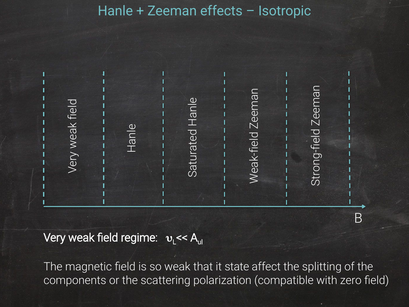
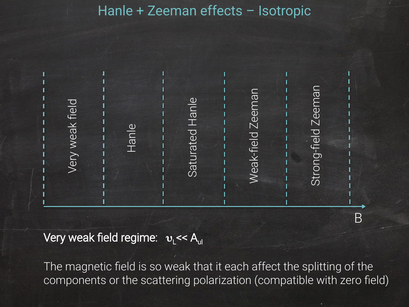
state: state -> each
